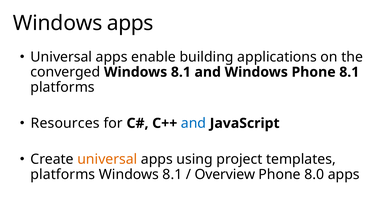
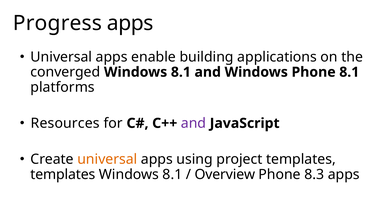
Windows at (58, 23): Windows -> Progress
and at (194, 123) colour: blue -> purple
platforms at (63, 174): platforms -> templates
8.0: 8.0 -> 8.3
